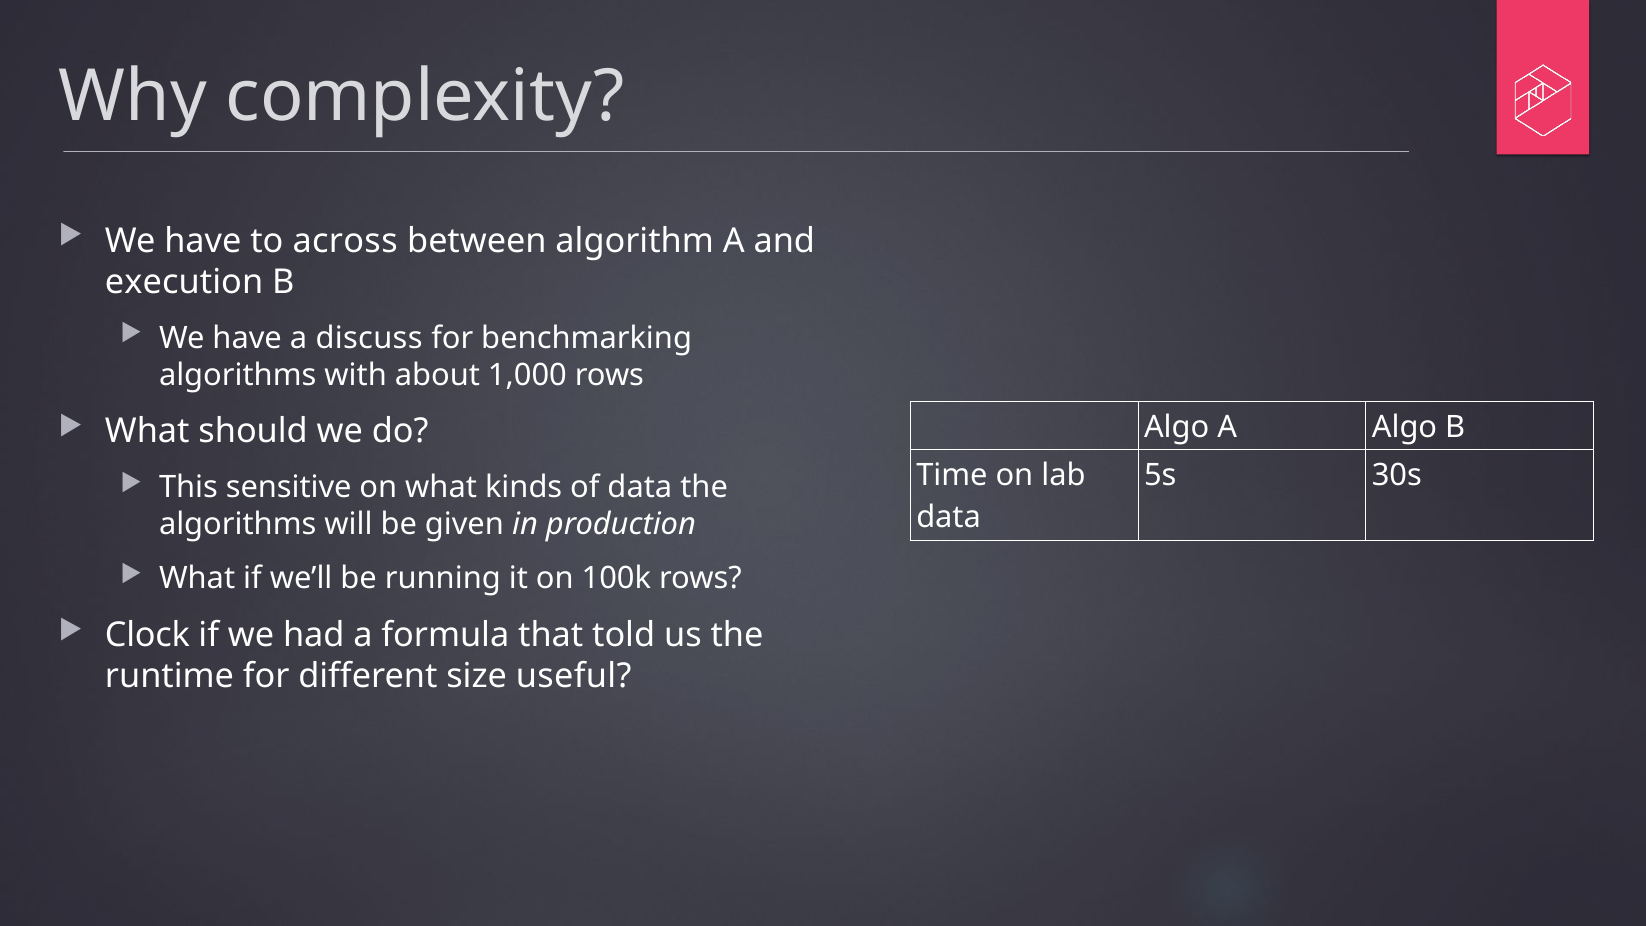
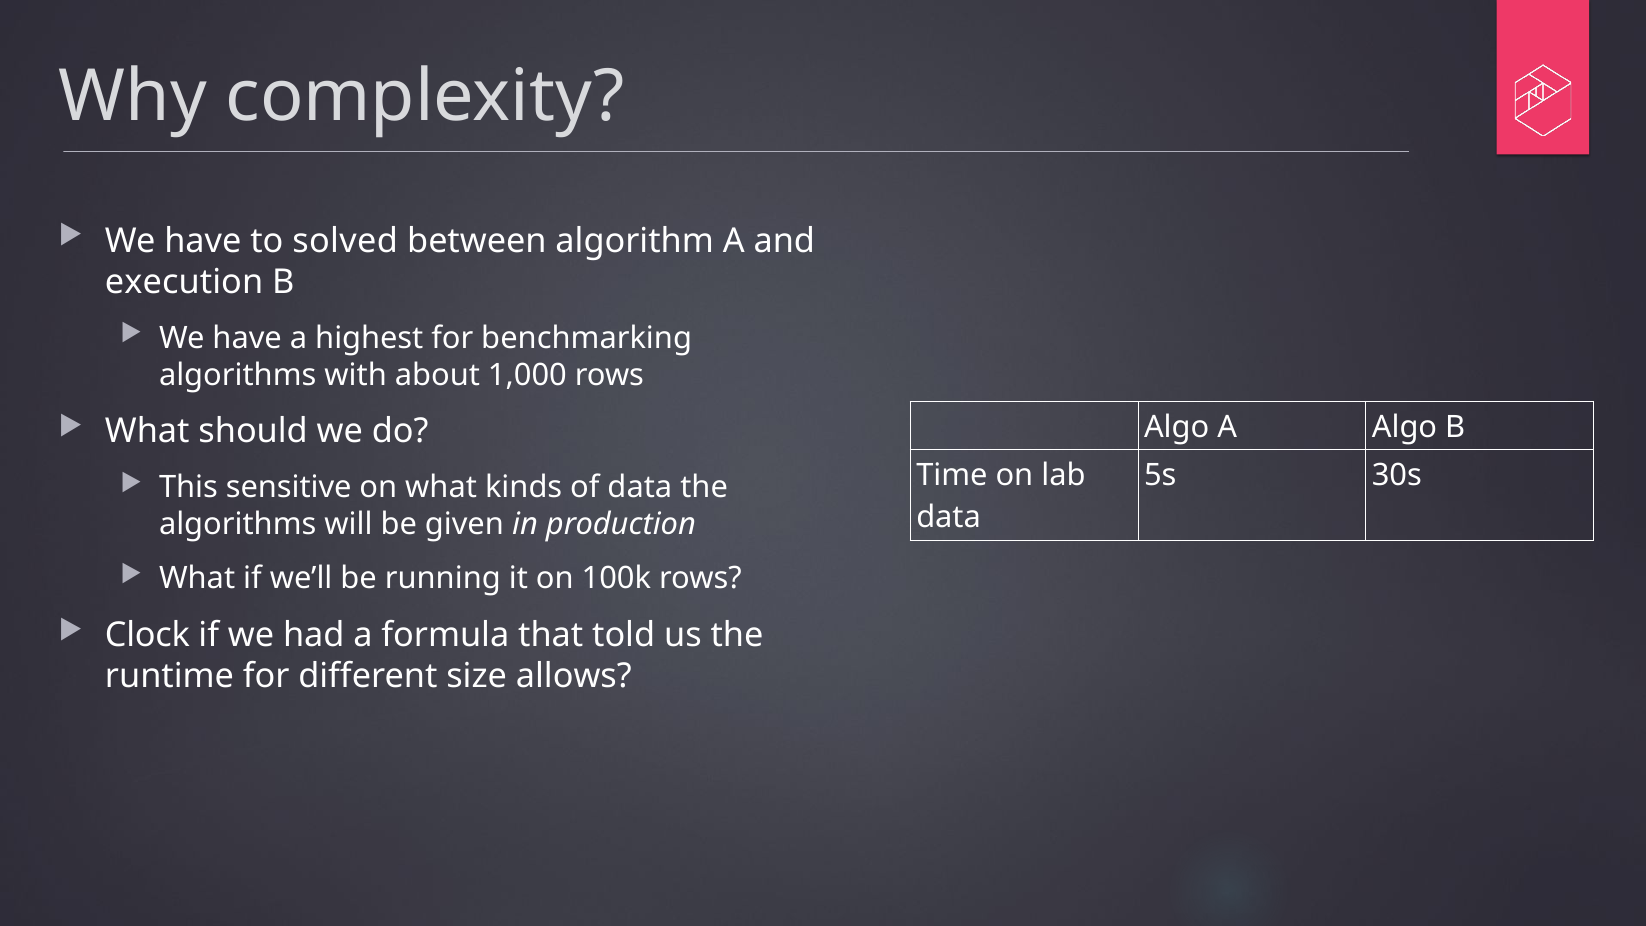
across: across -> solved
discuss: discuss -> highest
useful: useful -> allows
